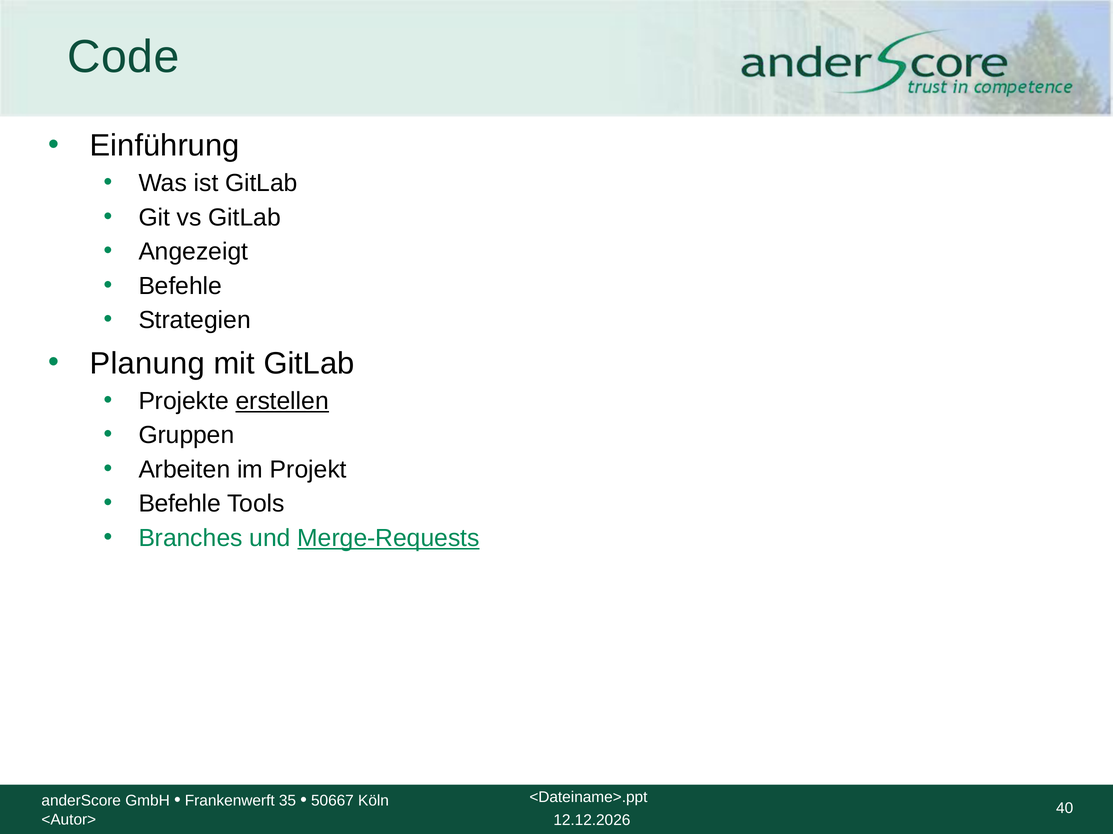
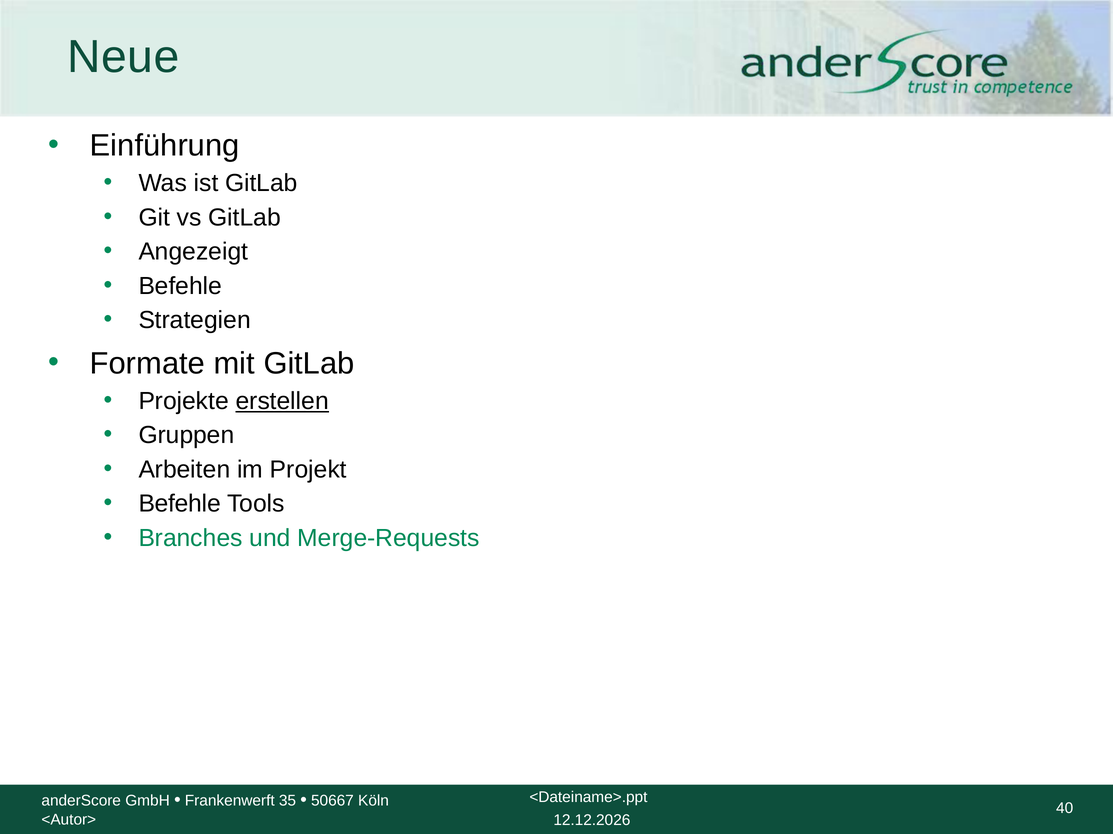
Code: Code -> Neue
Planung: Planung -> Formate
Merge-Requests underline: present -> none
